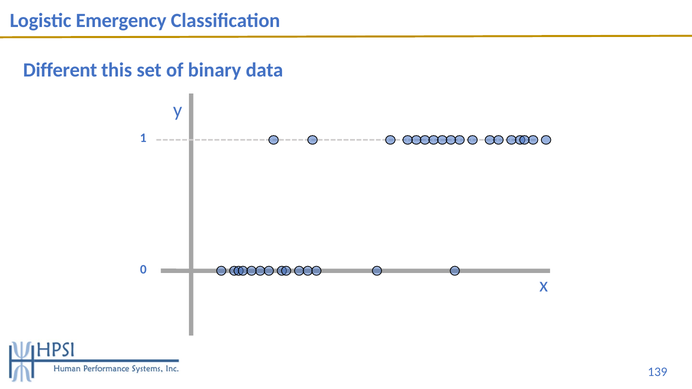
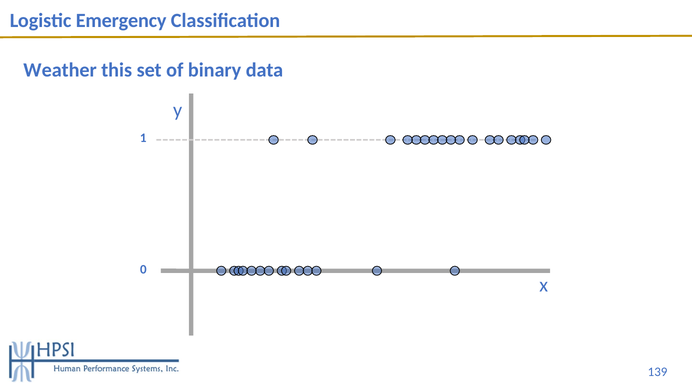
Different: Different -> Weather
